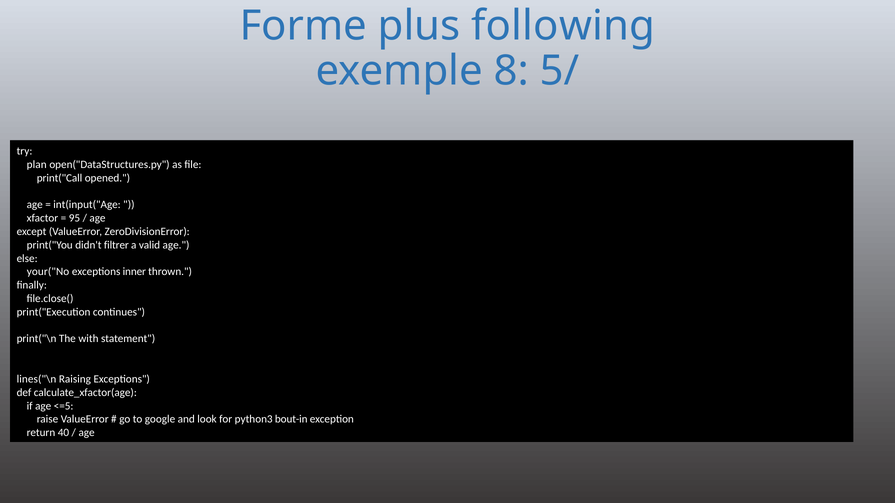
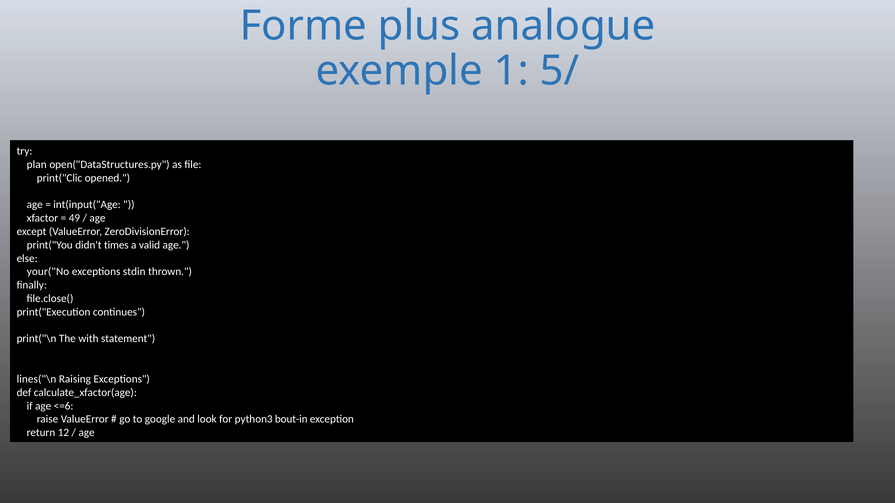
following: following -> analogue
8: 8 -> 1
print("Call: print("Call -> print("Clic
95: 95 -> 49
filtrer: filtrer -> times
inner: inner -> stdin
<=5: <=5 -> <=6
40: 40 -> 12
